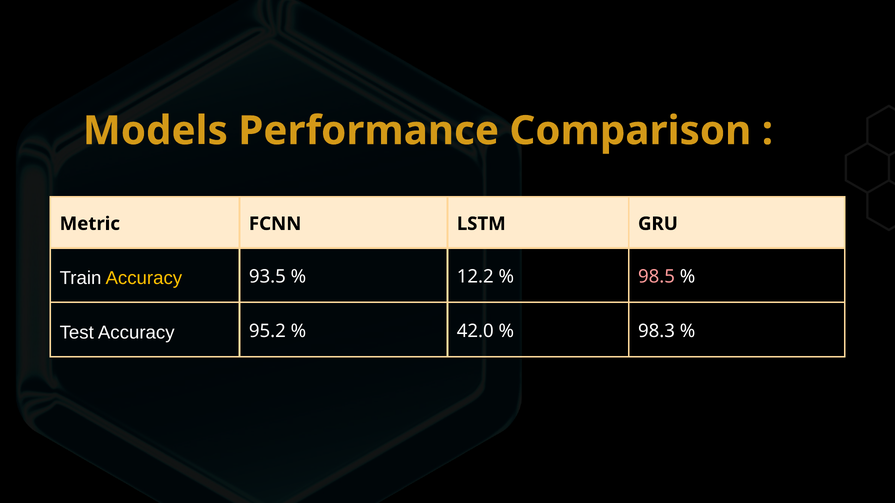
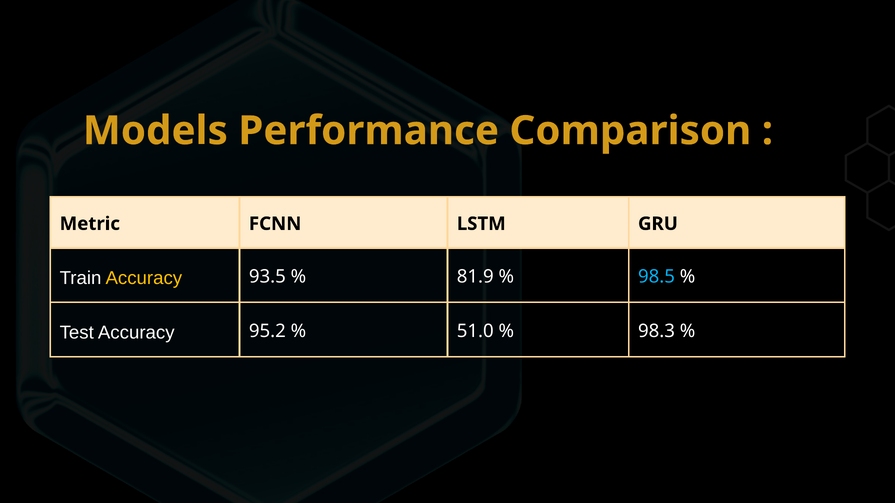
12.2: 12.2 -> 81.9
98.5 colour: pink -> light blue
42.0: 42.0 -> 51.0
